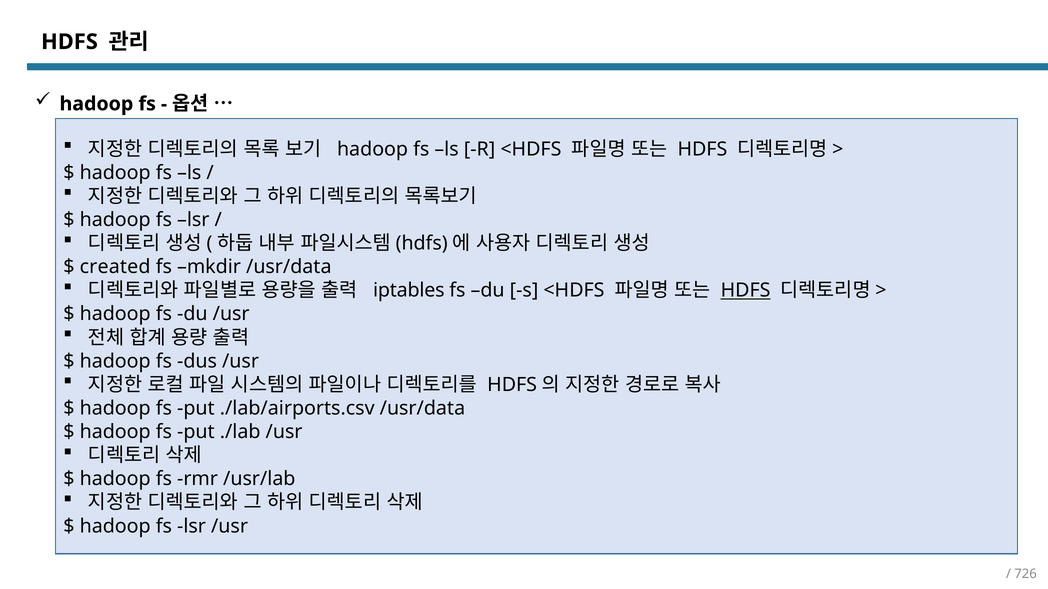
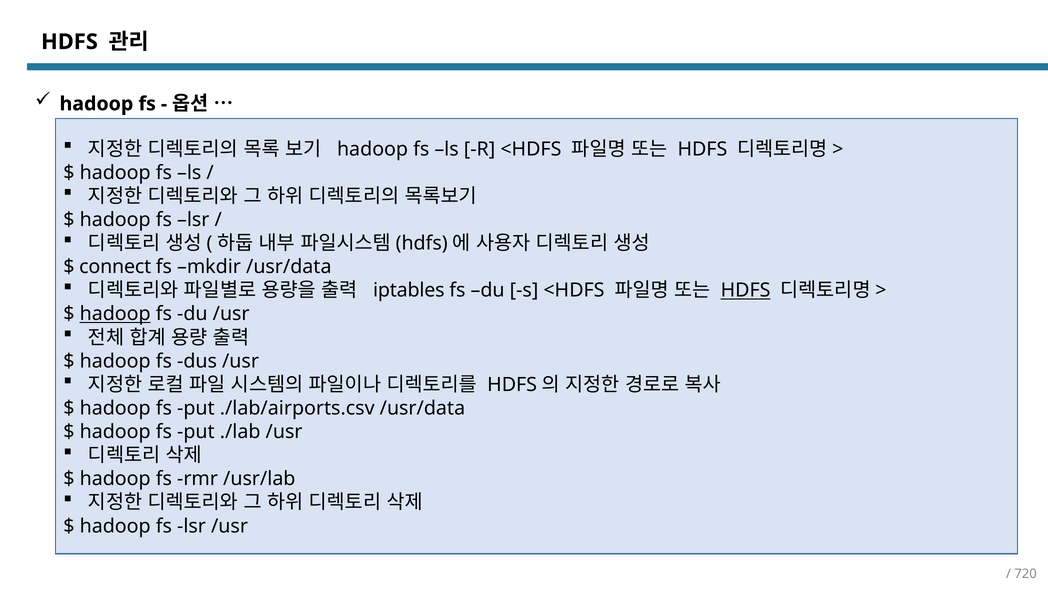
created: created -> connect
hadoop at (115, 314) underline: none -> present
726: 726 -> 720
